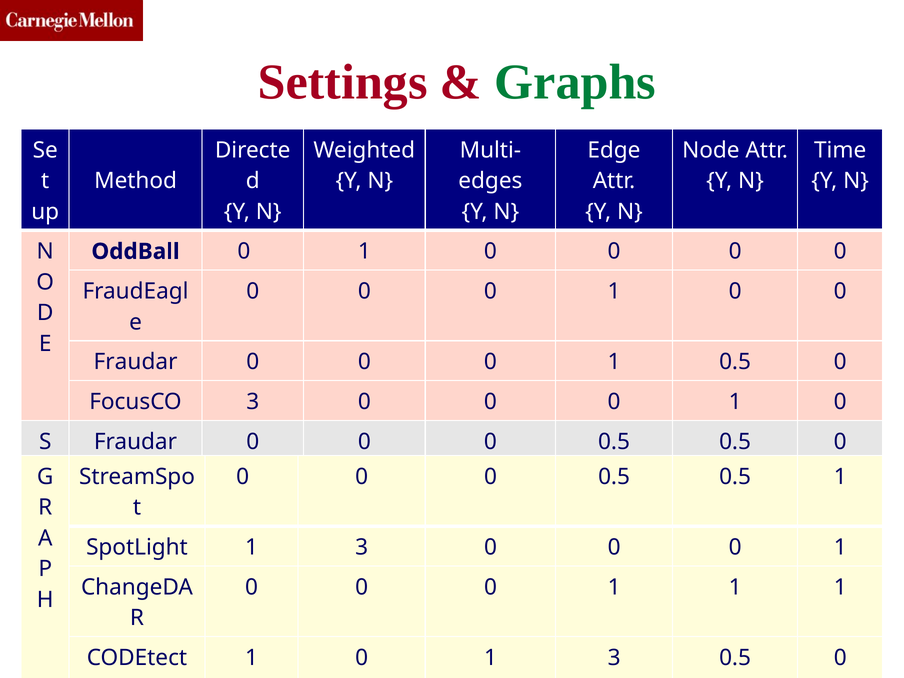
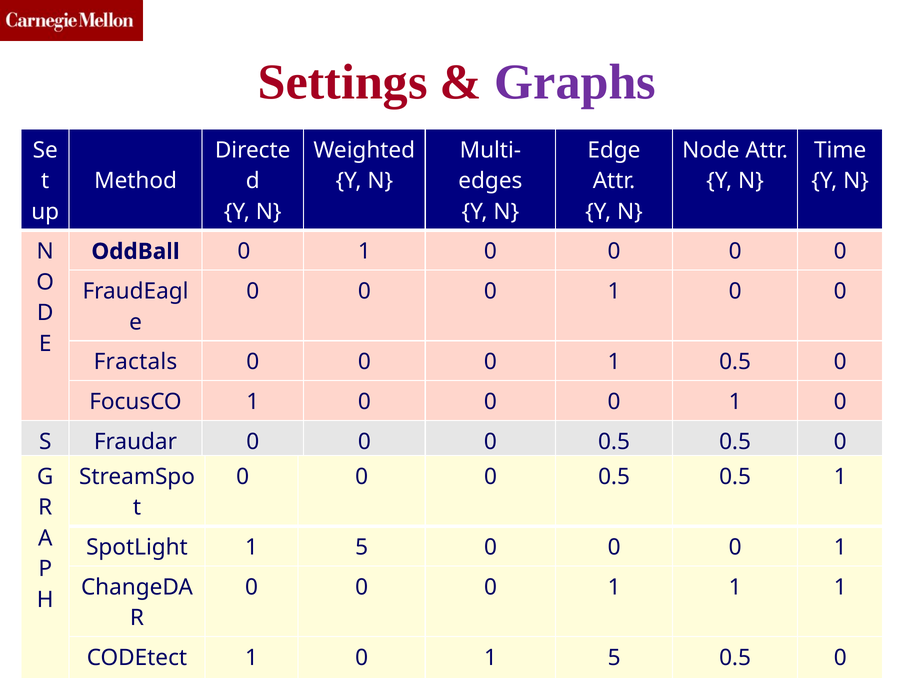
Graphs colour: green -> purple
Fraudar at (136, 362): Fraudar -> Fractals
FocusCO 3: 3 -> 1
SpotLight 1 3: 3 -> 5
3 at (614, 658): 3 -> 5
